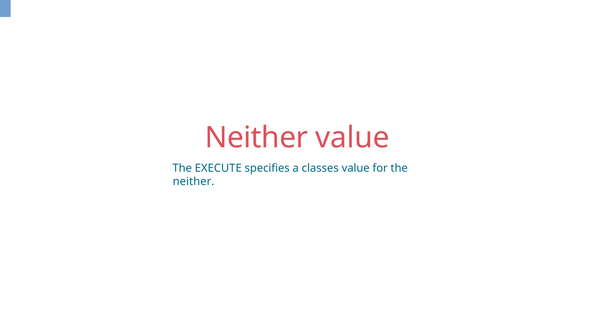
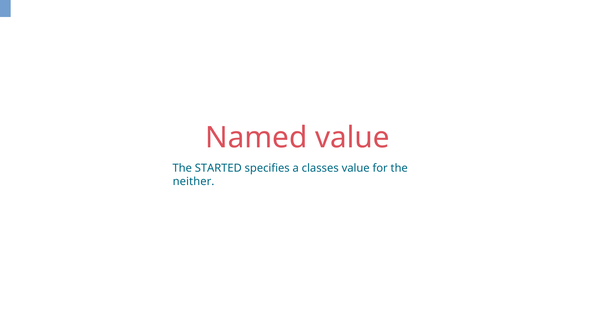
Neither at (256, 137): Neither -> Named
EXECUTE: EXECUTE -> STARTED
